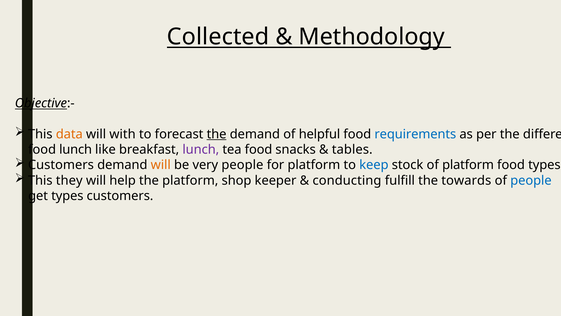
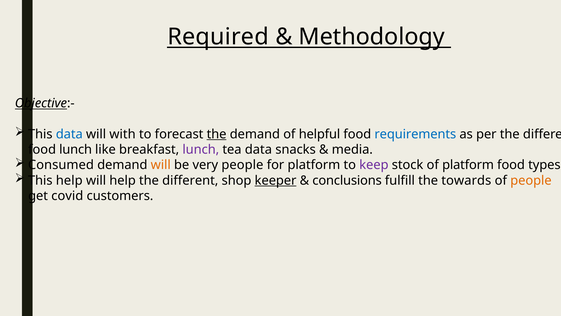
Collected: Collected -> Required
data at (69, 134) colour: orange -> blue
tea food: food -> data
tables: tables -> media
Customers at (61, 165): Customers -> Consumed
keep colour: blue -> purple
This they: they -> help
help the platform: platform -> different
keeper underline: none -> present
conducting: conducting -> conclusions
people at (531, 180) colour: blue -> orange
get types: types -> covid
